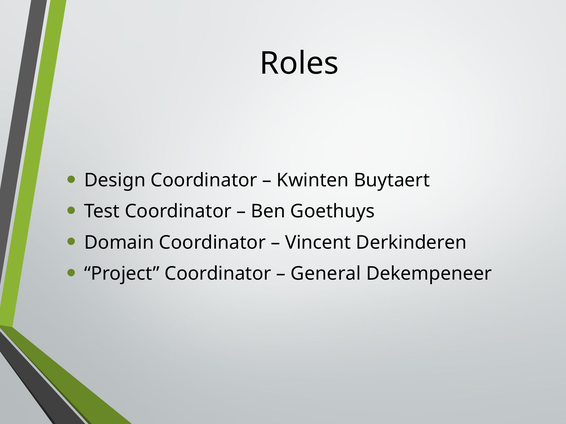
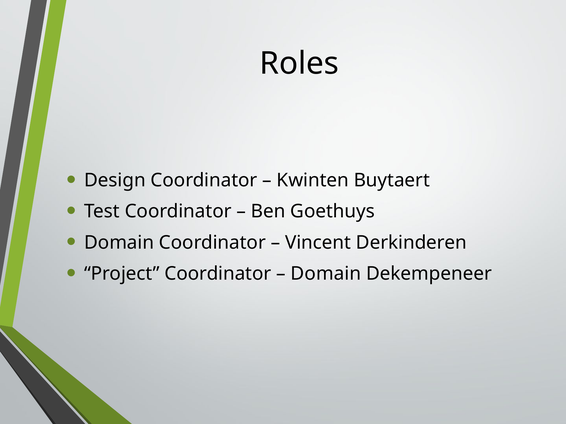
General at (326, 274): General -> Domain
